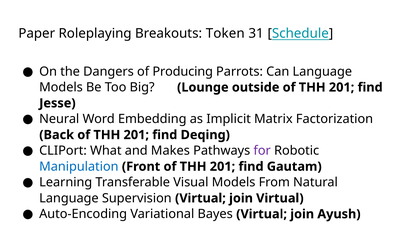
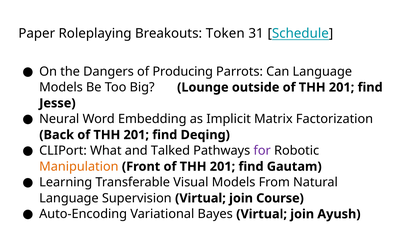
Makes: Makes -> Talked
Manipulation colour: blue -> orange
join Virtual: Virtual -> Course
